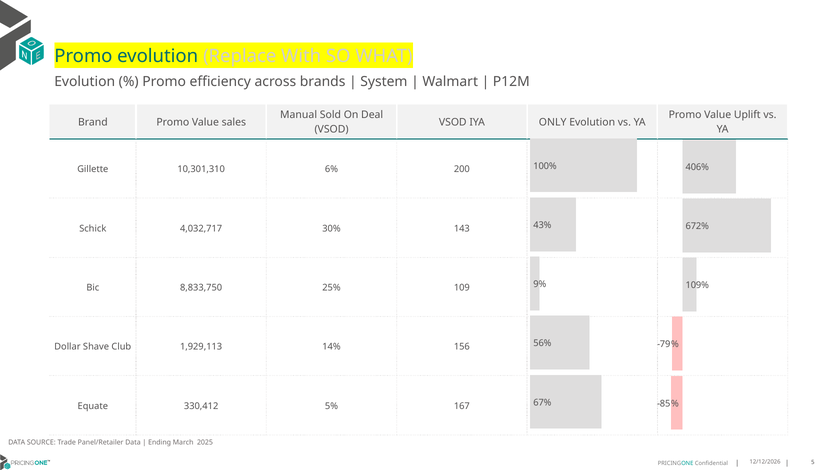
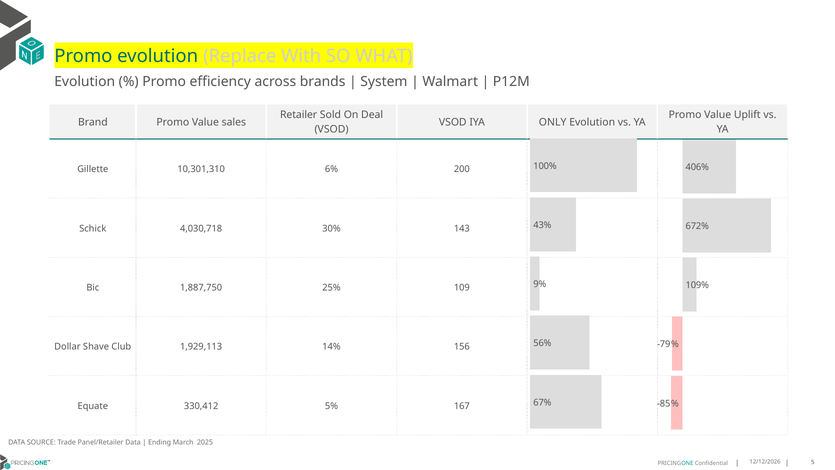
Manual: Manual -> Retailer
4,032,717: 4,032,717 -> 4,030,718
8,833,750: 8,833,750 -> 1,887,750
